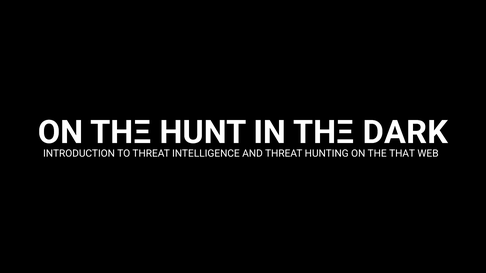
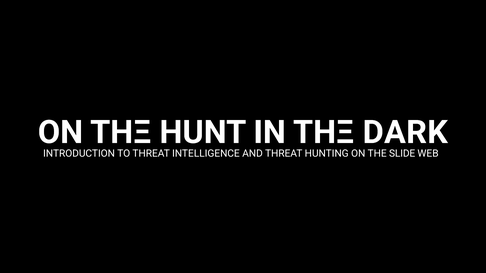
THAT: THAT -> SLIDE
